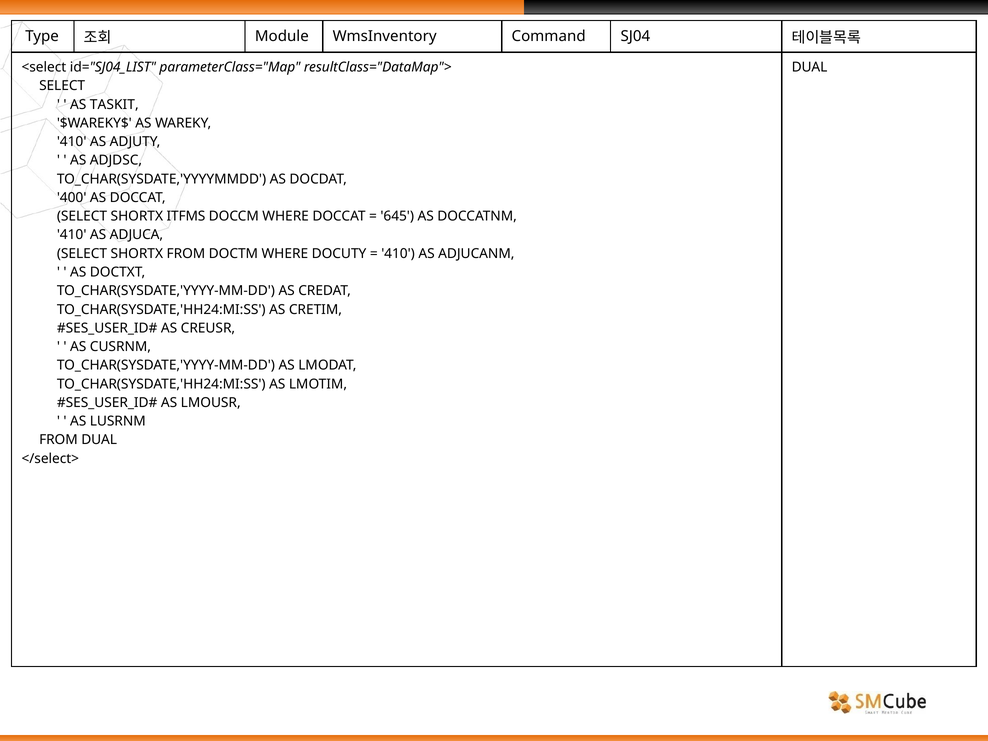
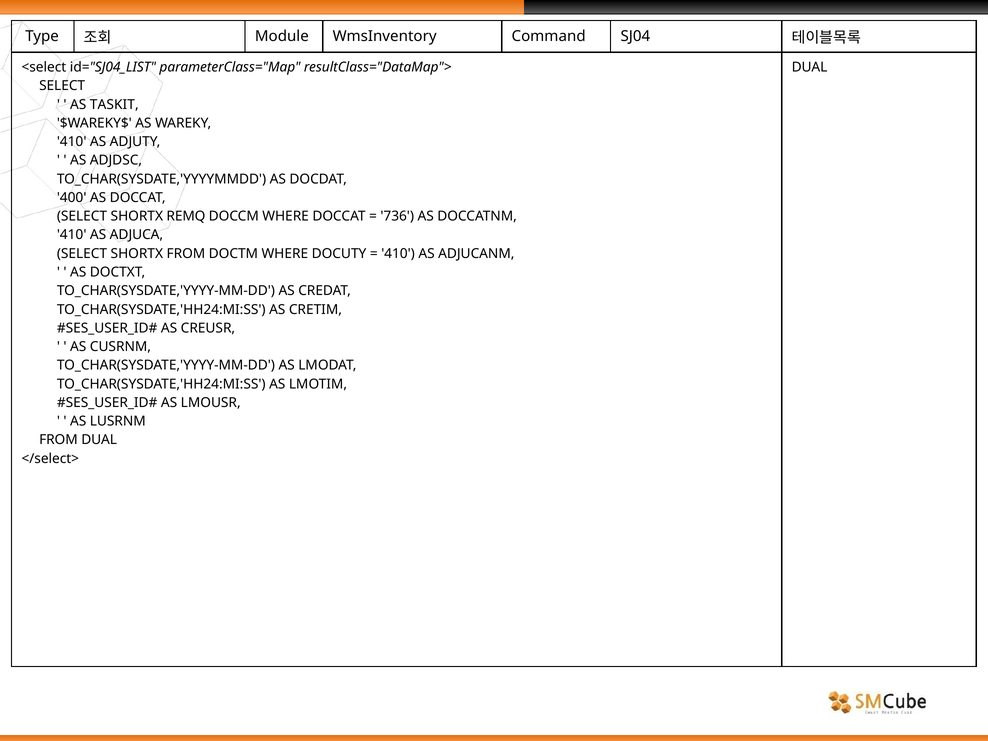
ITFMS: ITFMS -> REMQ
645: 645 -> 736
